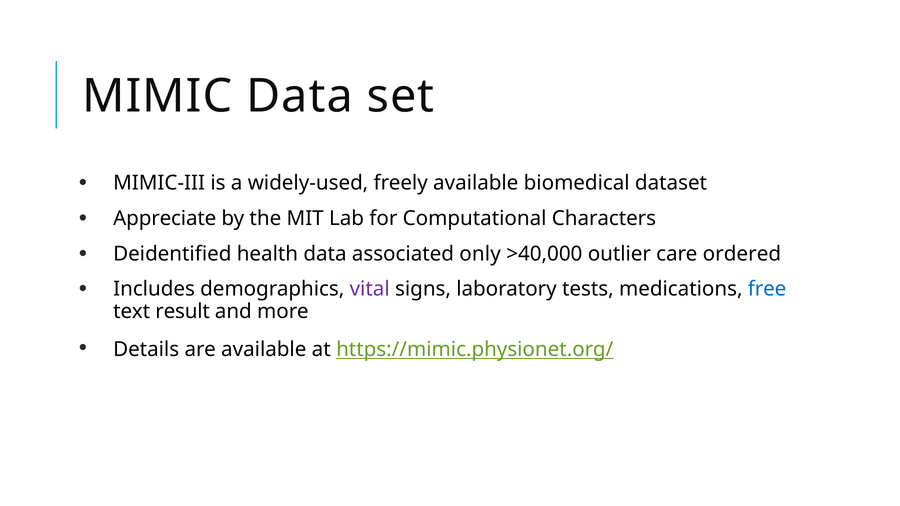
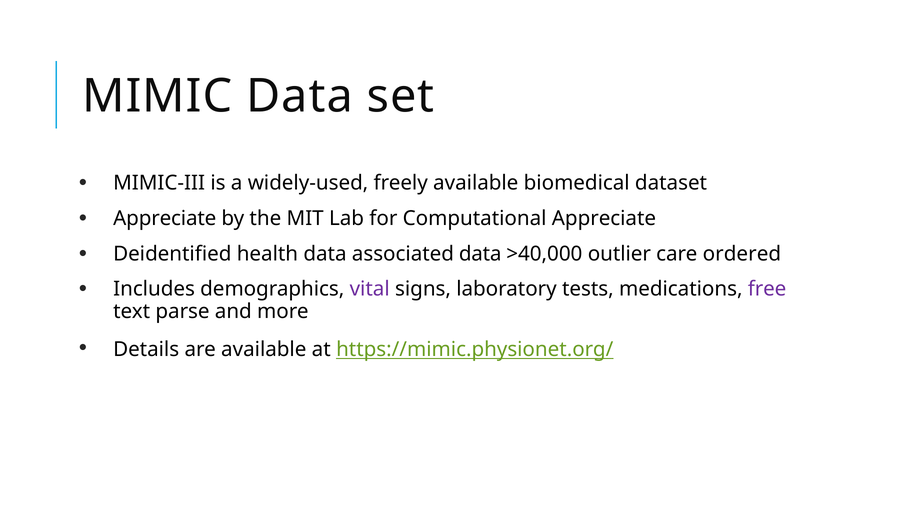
Computational Characters: Characters -> Appreciate
associated only: only -> data
free colour: blue -> purple
result: result -> parse
